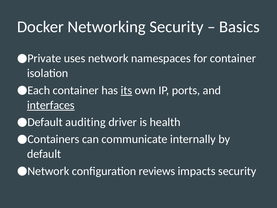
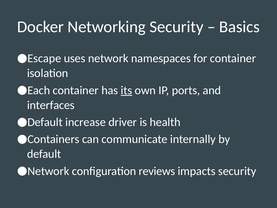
Private: Private -> Escape
interfaces underline: present -> none
auditing: auditing -> increase
